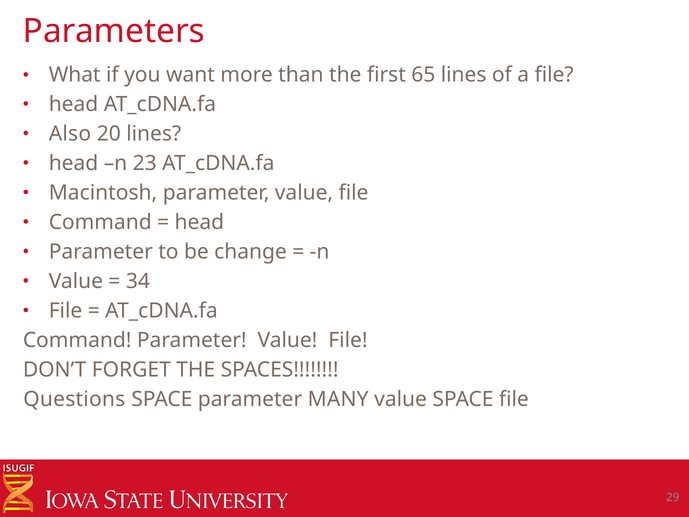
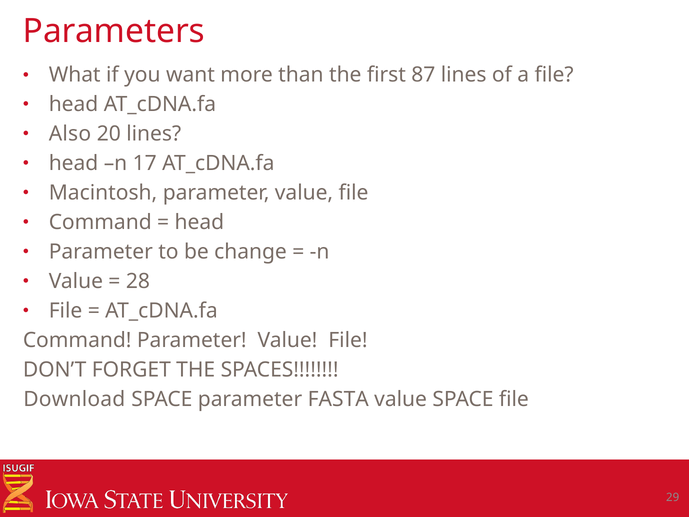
65: 65 -> 87
23: 23 -> 17
34: 34 -> 28
Questions: Questions -> Download
MANY: MANY -> FASTA
